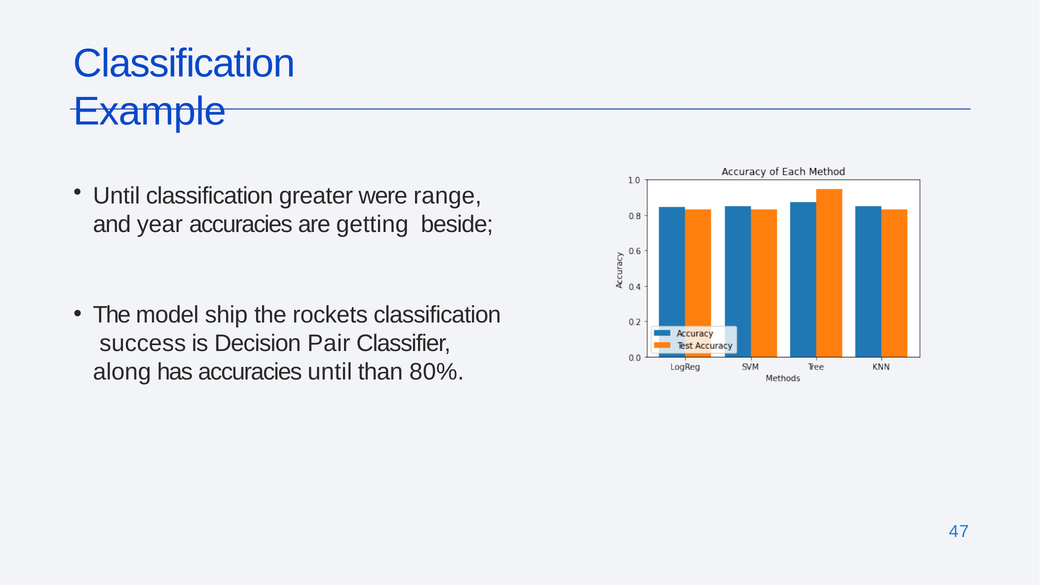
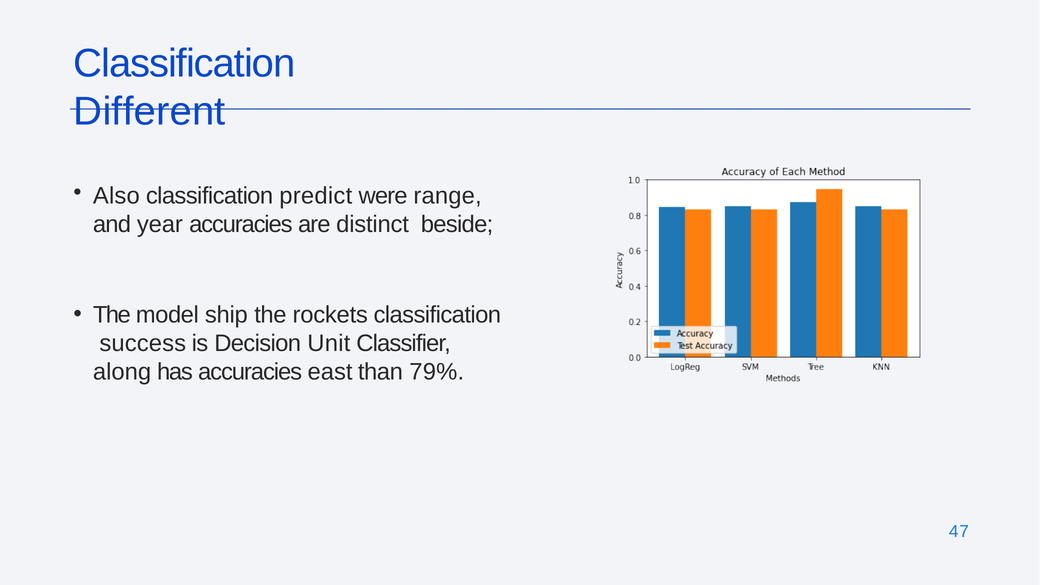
Example: Example -> Different
Until at (117, 196): Until -> Also
greater: greater -> predict
getting: getting -> distinct
Pair: Pair -> Unit
accuracies until: until -> east
80%: 80% -> 79%
